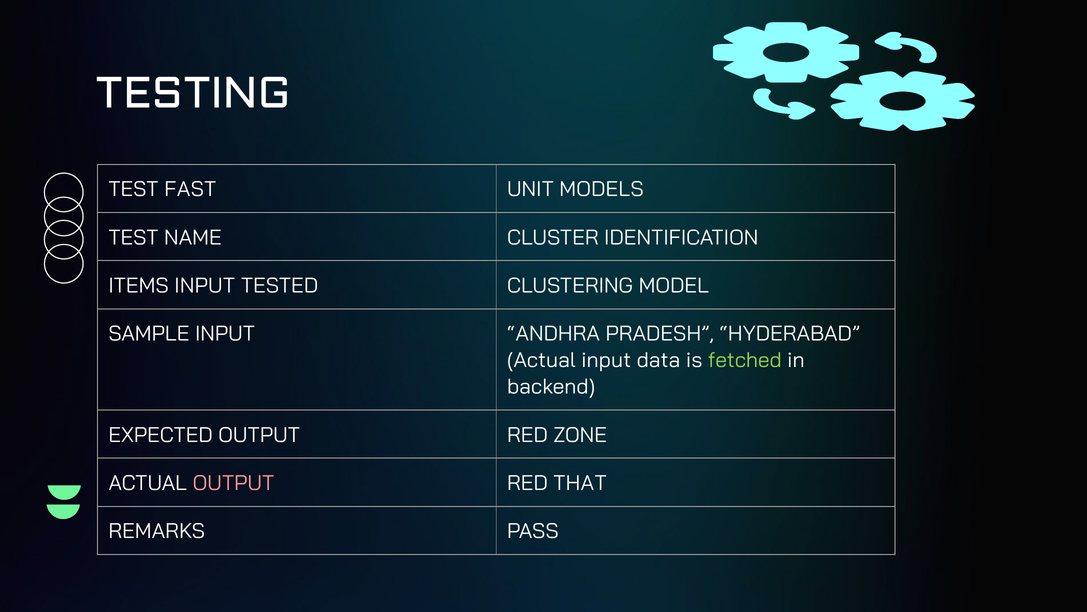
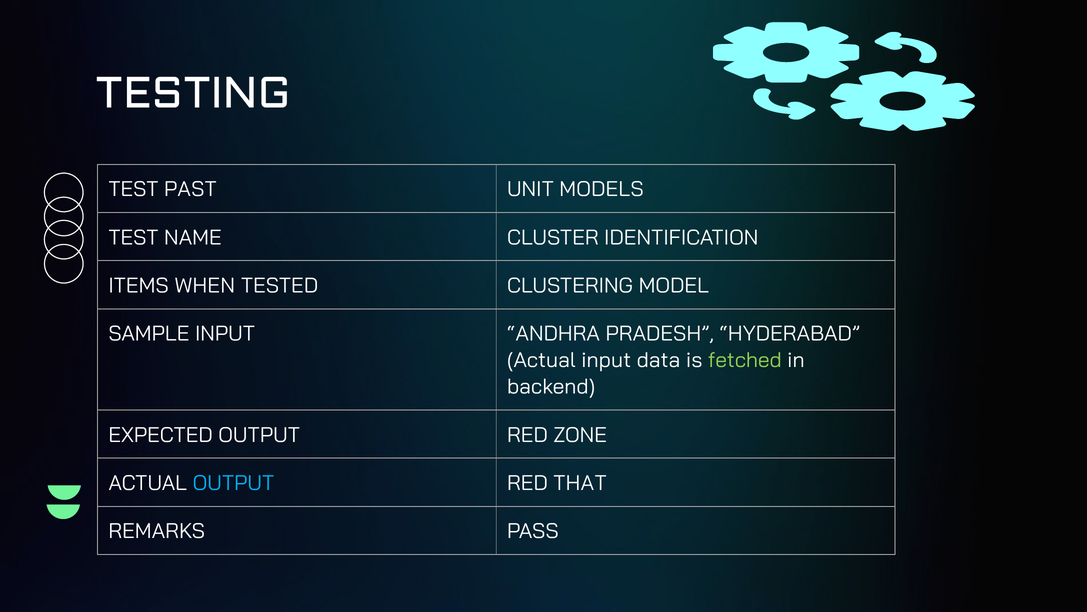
FAST: FAST -> PAST
ITEMS INPUT: INPUT -> WHEN
OUTPUT at (233, 483) colour: pink -> light blue
